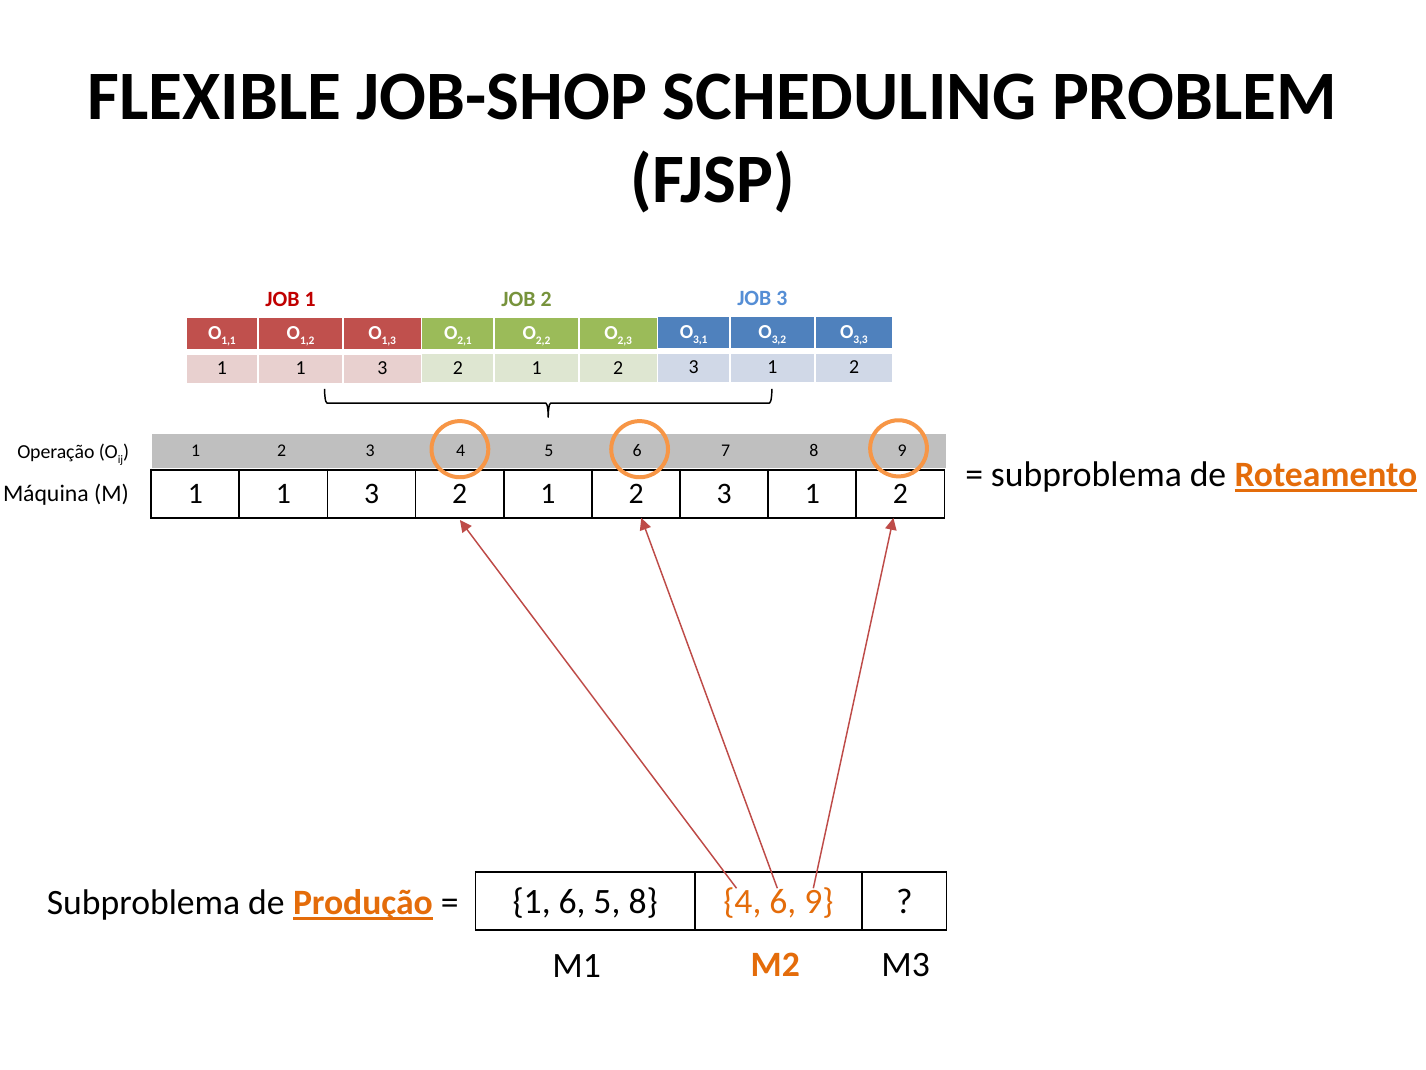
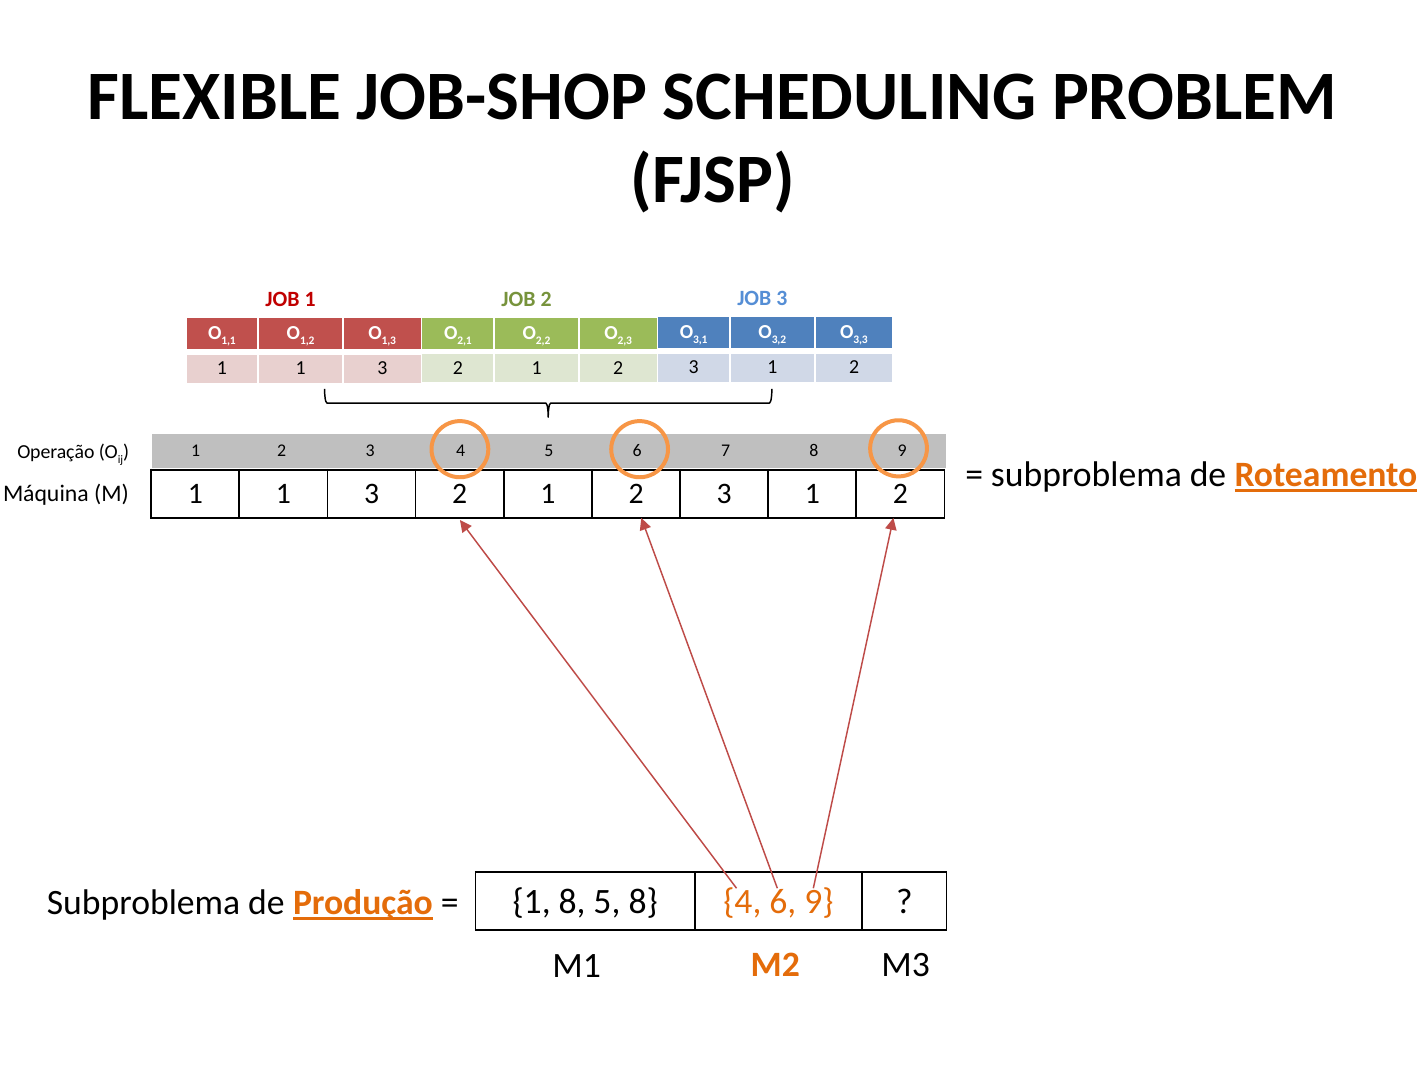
1 6: 6 -> 8
